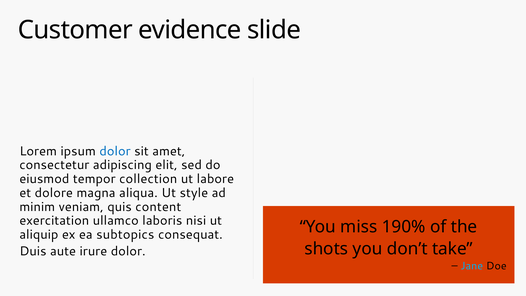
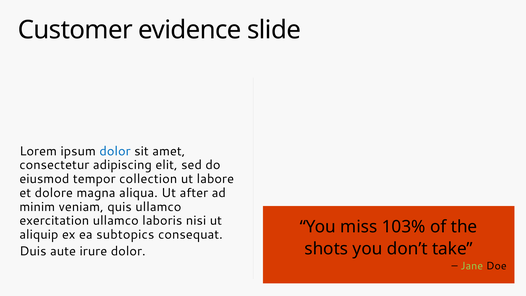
style: style -> after
quis content: content -> ullamco
190%: 190% -> 103%
Jane colour: light blue -> light green
